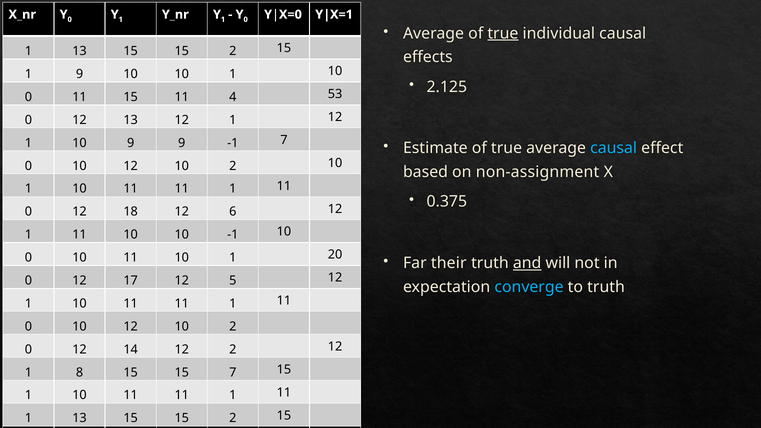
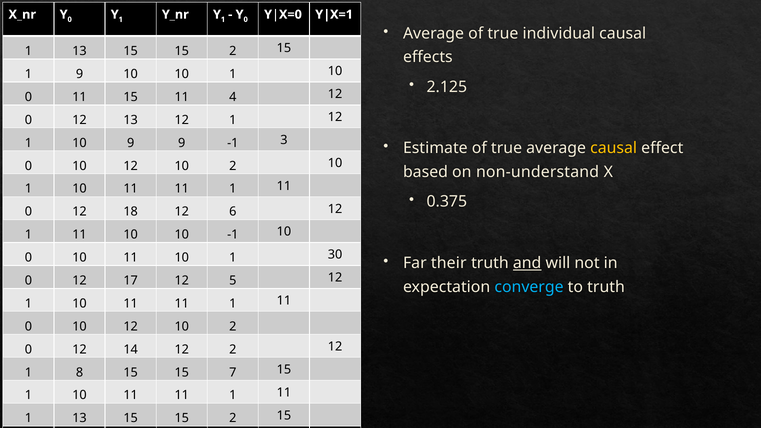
true at (503, 33) underline: present -> none
53 at (335, 94): 53 -> 12
7 at (284, 140): 7 -> 3
causal at (614, 148) colour: light blue -> yellow
non-assignment: non-assignment -> non-understand
20: 20 -> 30
